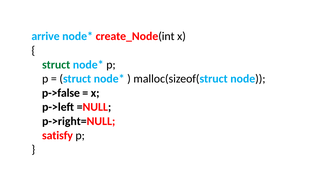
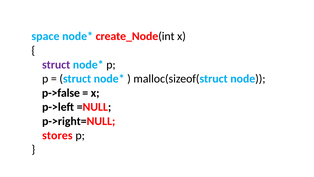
arrive: arrive -> space
struct at (56, 64) colour: green -> purple
satisfy: satisfy -> stores
